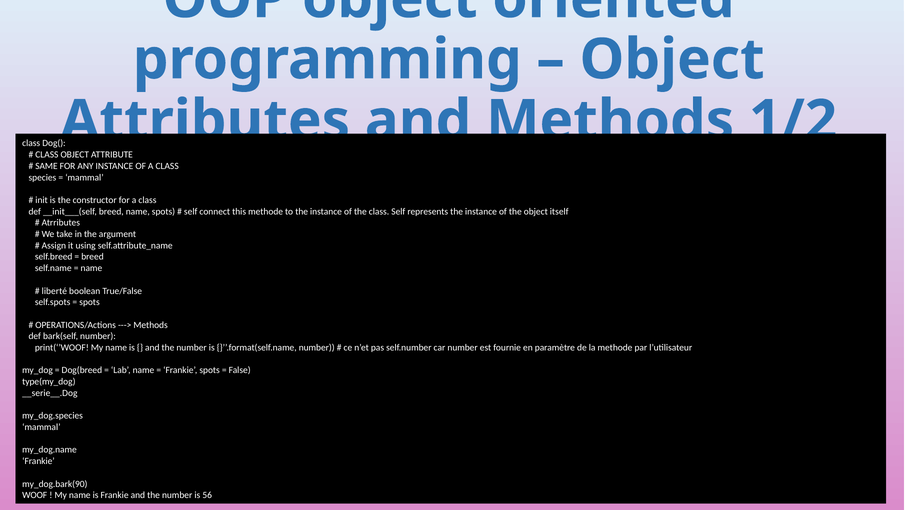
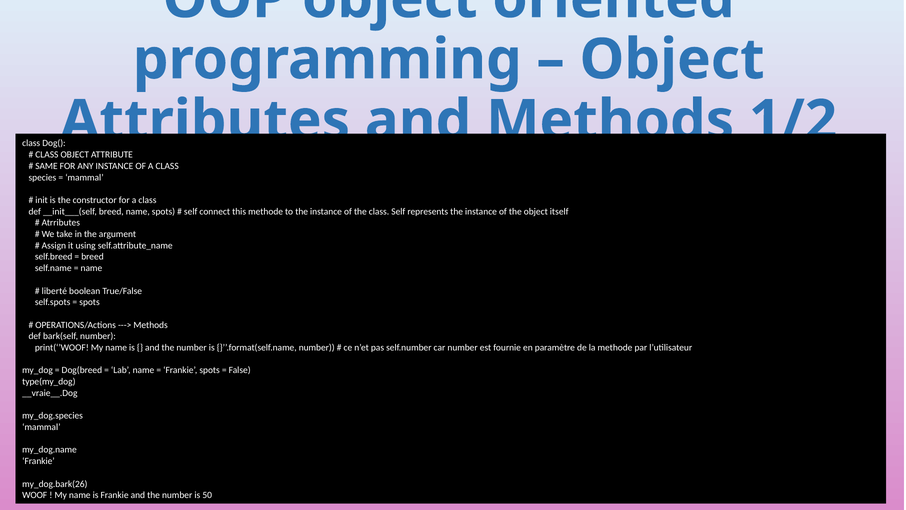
__serie__.Dog: __serie__.Dog -> __vraie__.Dog
my_dog.bark(90: my_dog.bark(90 -> my_dog.bark(26
56: 56 -> 50
